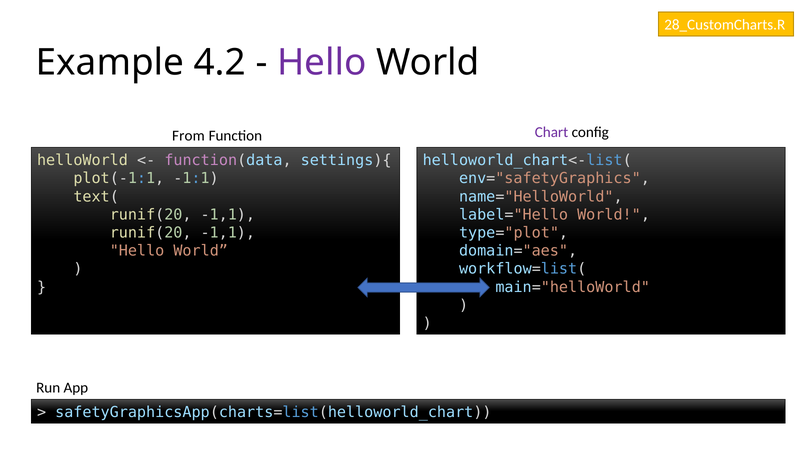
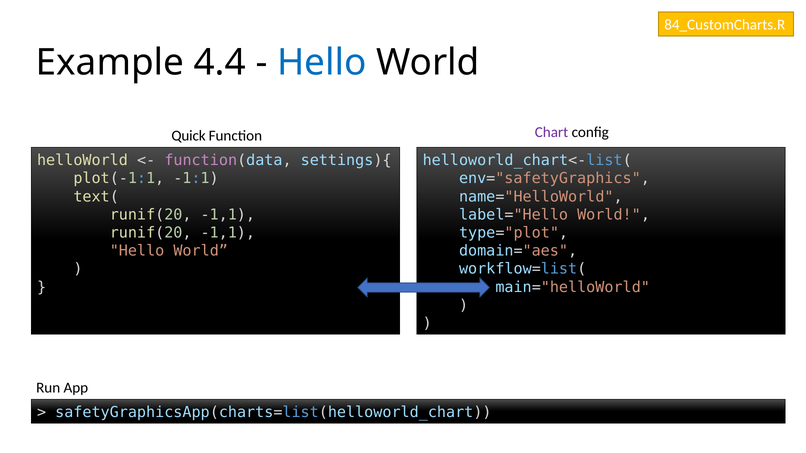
28_CustomCharts.R: 28_CustomCharts.R -> 84_CustomCharts.R
4.2: 4.2 -> 4.4
Hello at (322, 63) colour: purple -> blue
From: From -> Quick
